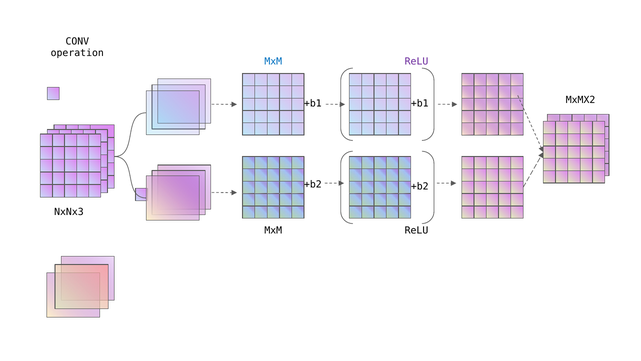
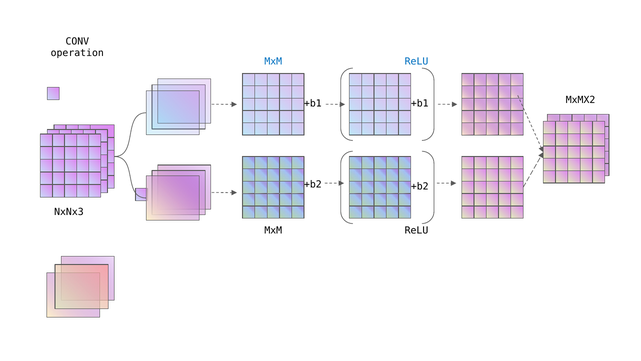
ReLU at (417, 62) colour: purple -> blue
